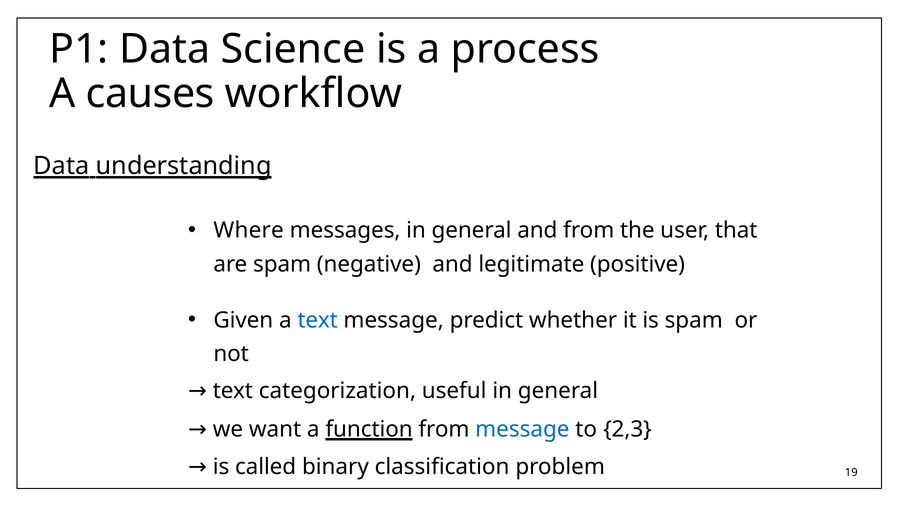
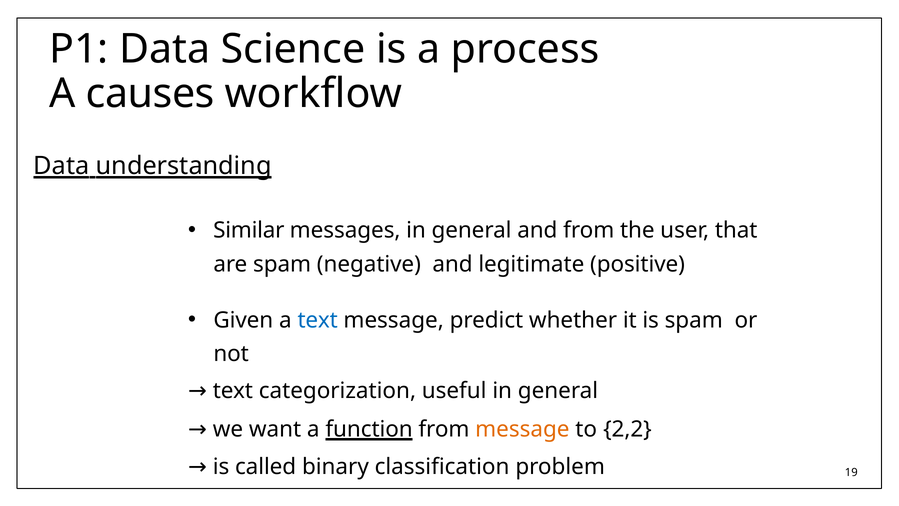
Where: Where -> Similar
message at (522, 429) colour: blue -> orange
2,3: 2,3 -> 2,2
